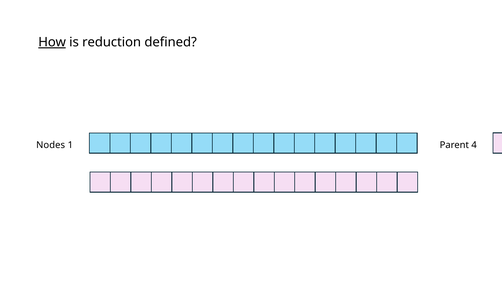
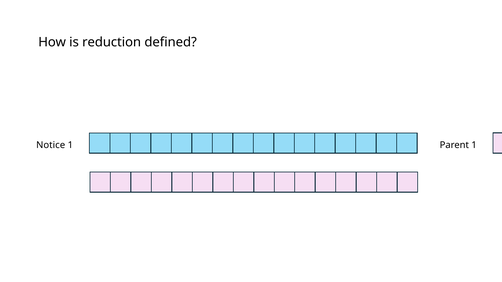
How underline: present -> none
Nodes: Nodes -> Notice
Parent 4: 4 -> 1
